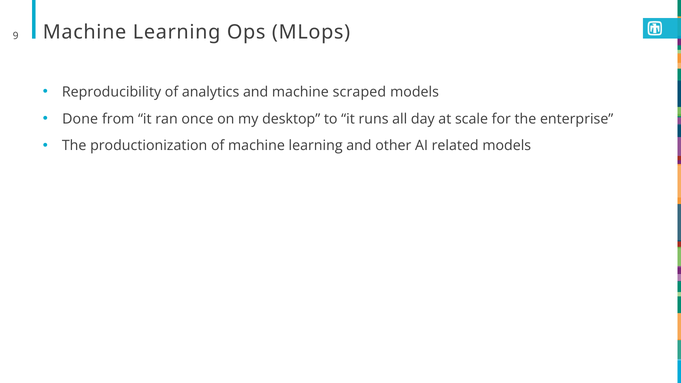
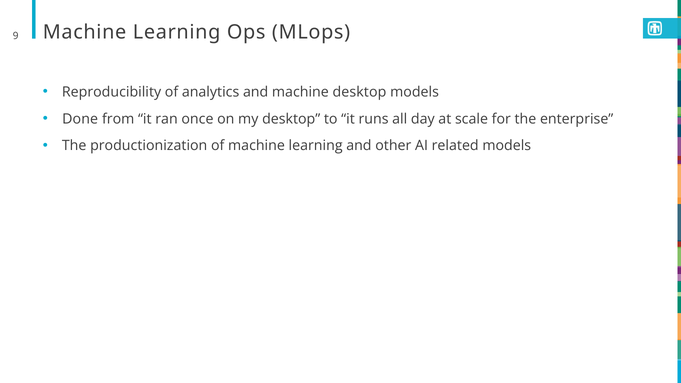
machine scraped: scraped -> desktop
